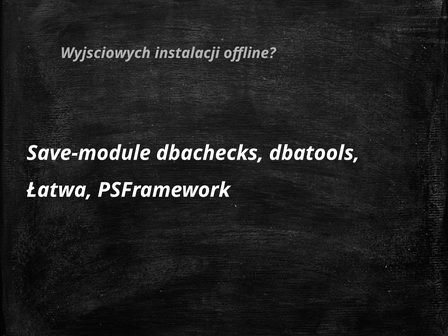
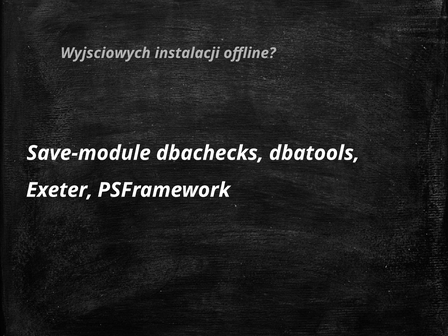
Łatwa: Łatwa -> Exeter
